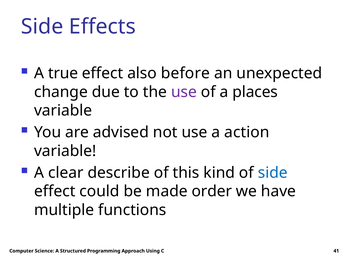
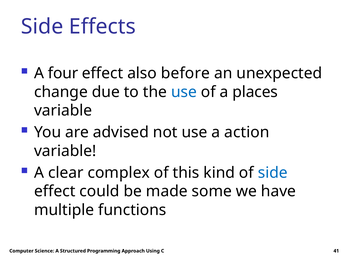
true: true -> four
use at (184, 92) colour: purple -> blue
describe: describe -> complex
order: order -> some
